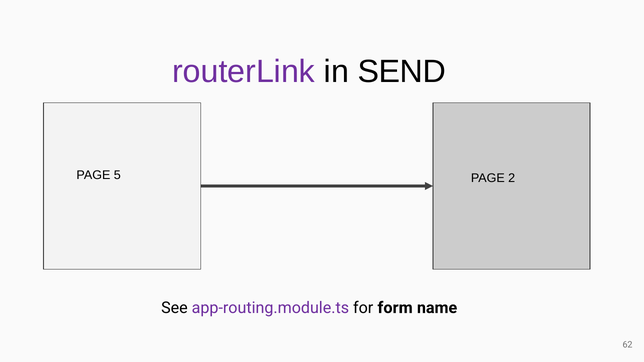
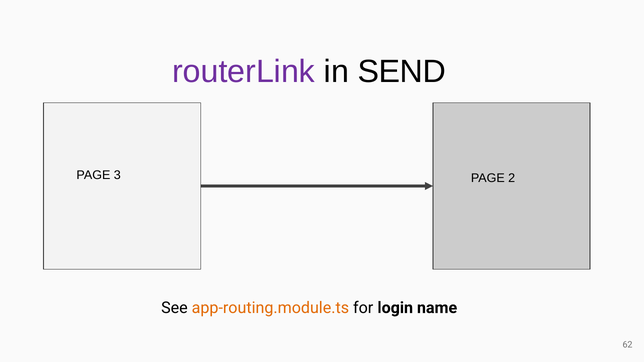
5: 5 -> 3
app-routing.module.ts colour: purple -> orange
form: form -> login
